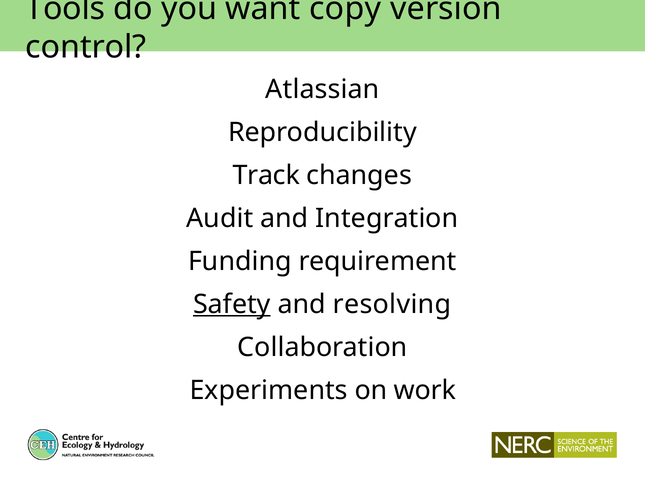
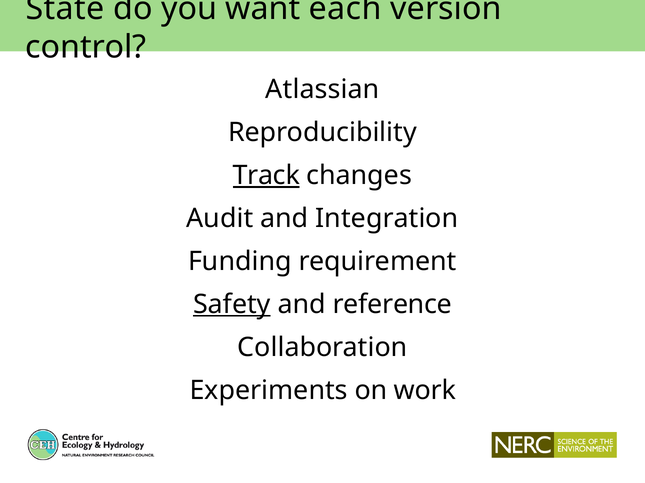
Tools: Tools -> State
copy: copy -> each
Track underline: none -> present
resolving: resolving -> reference
